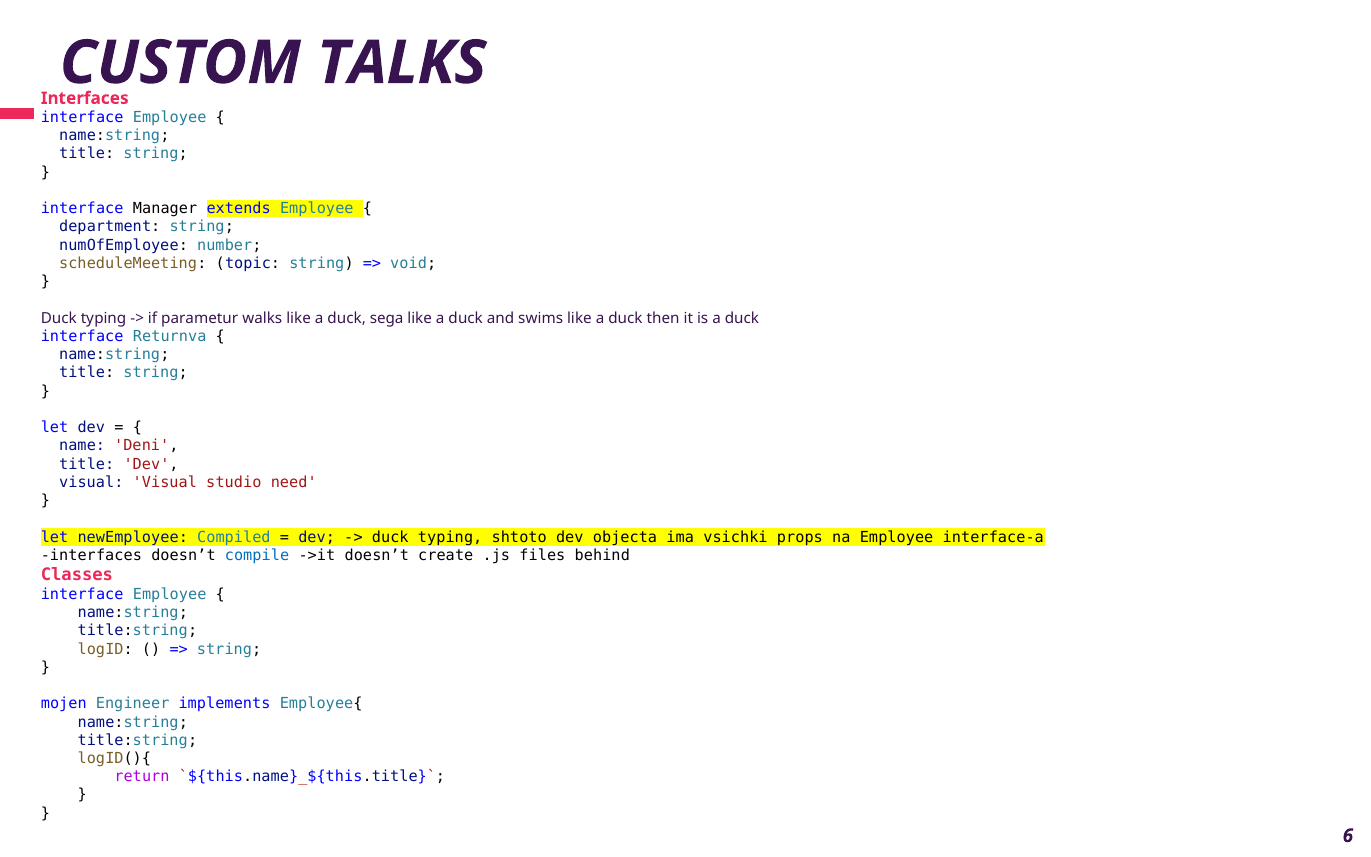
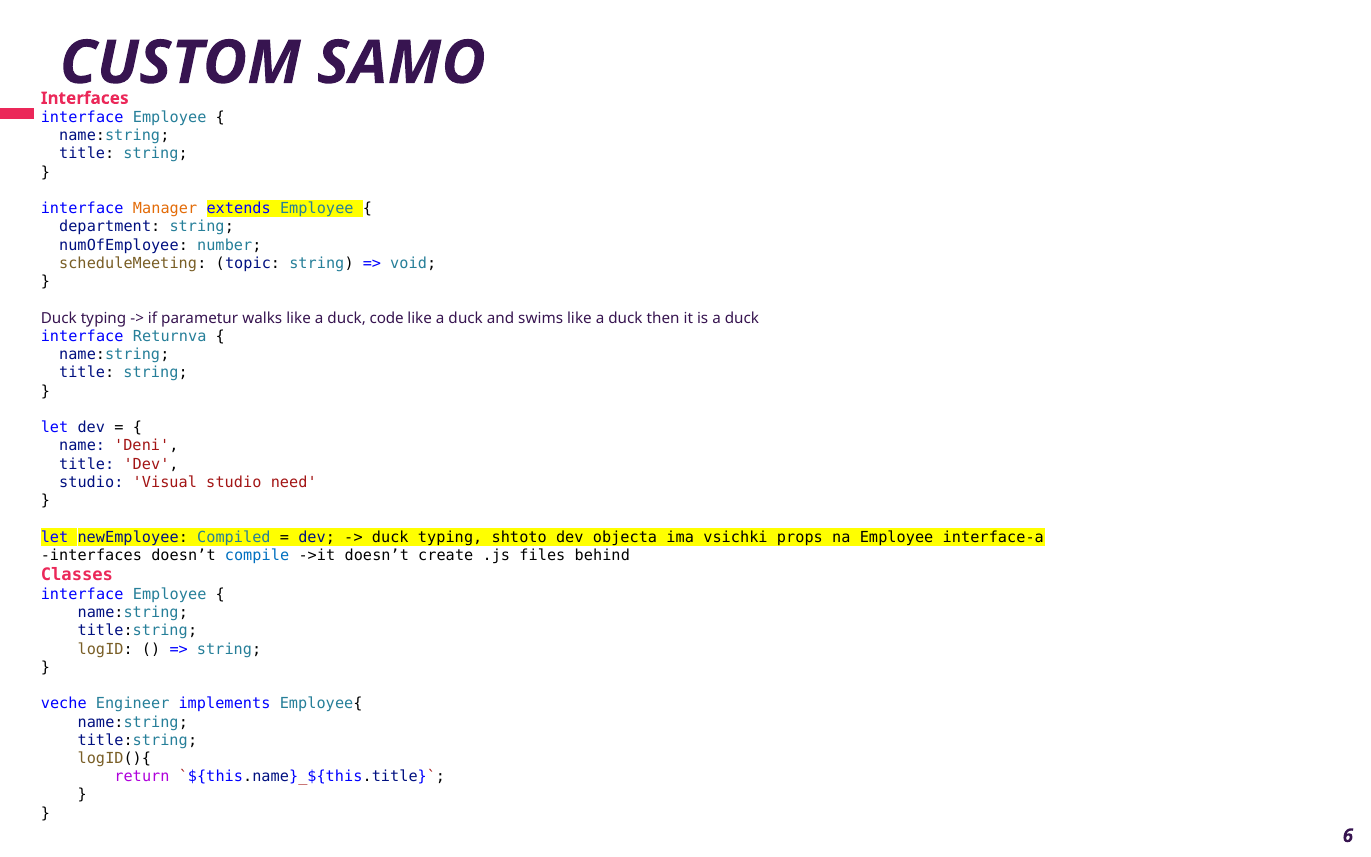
TALKS: TALKS -> SAMO
Manager colour: black -> orange
sega: sega -> code
visual at (91, 482): visual -> studio
mojen: mojen -> veche
